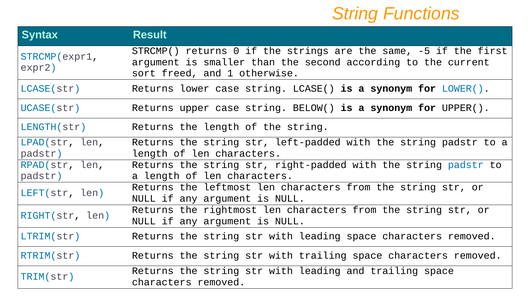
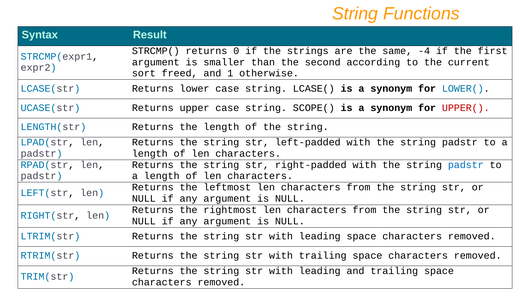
-5: -5 -> -4
BELOW(: BELOW( -> SCOPE(
UPPER( colour: black -> red
